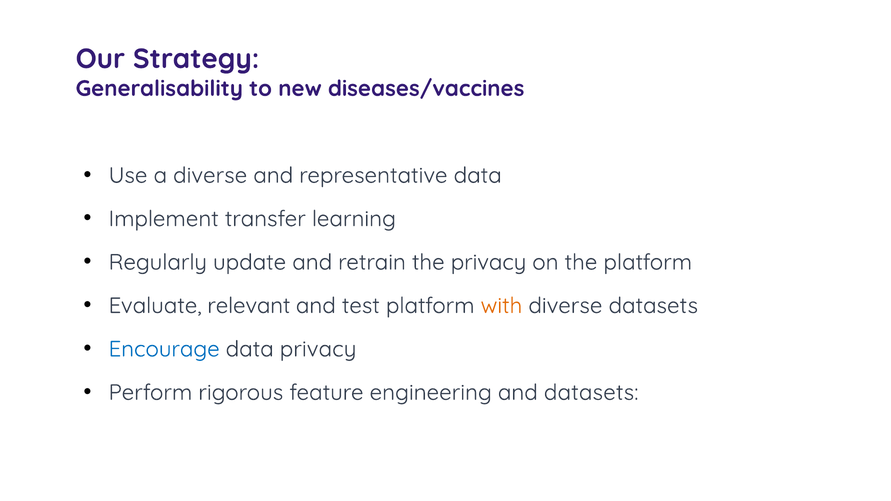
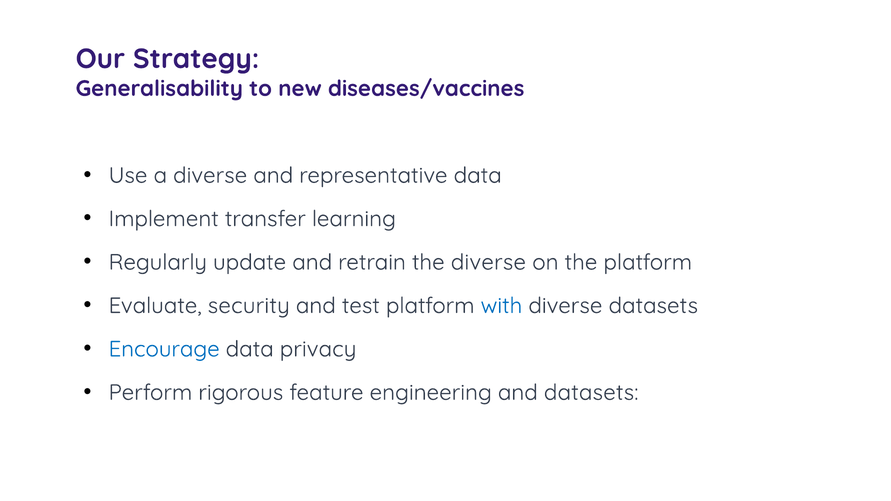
the privacy: privacy -> diverse
relevant: relevant -> security
with colour: orange -> blue
